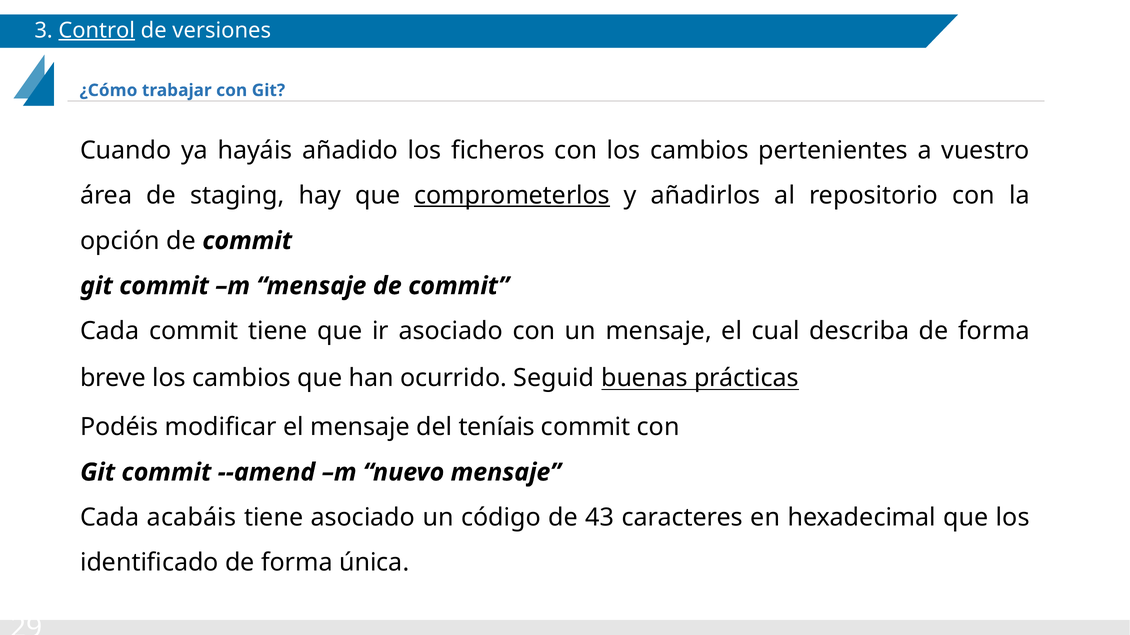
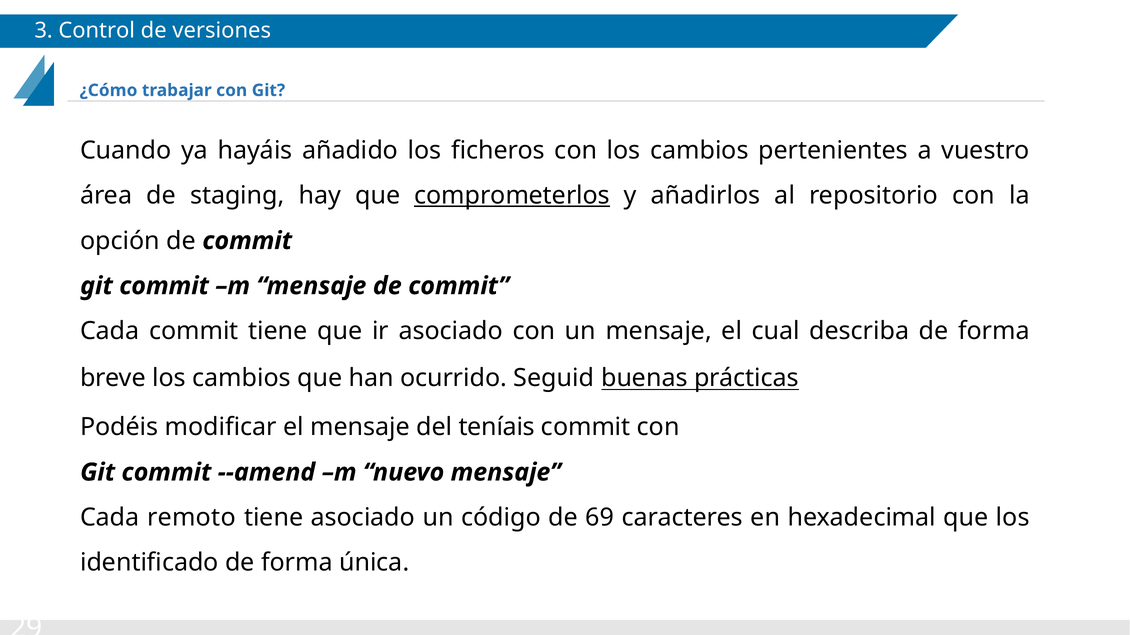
Control underline: present -> none
acabáis: acabáis -> remoto
43: 43 -> 69
